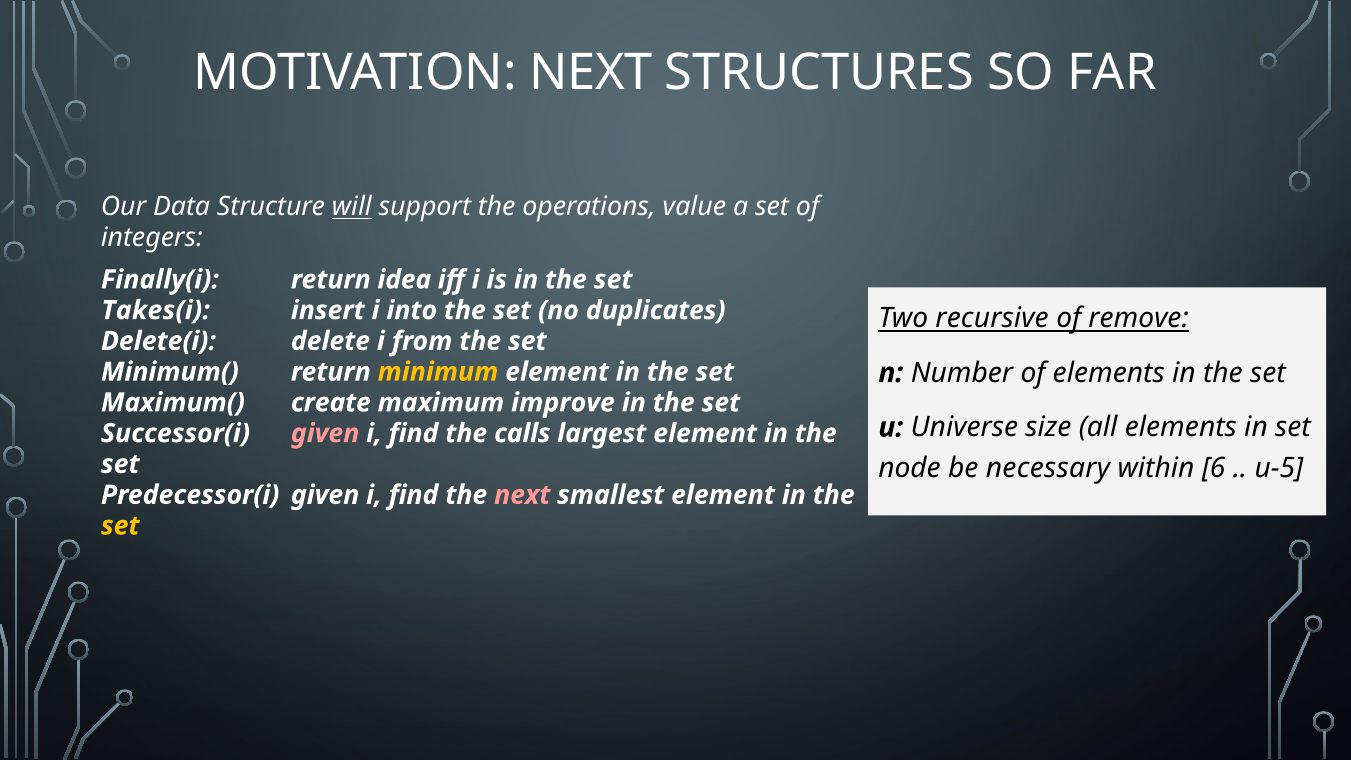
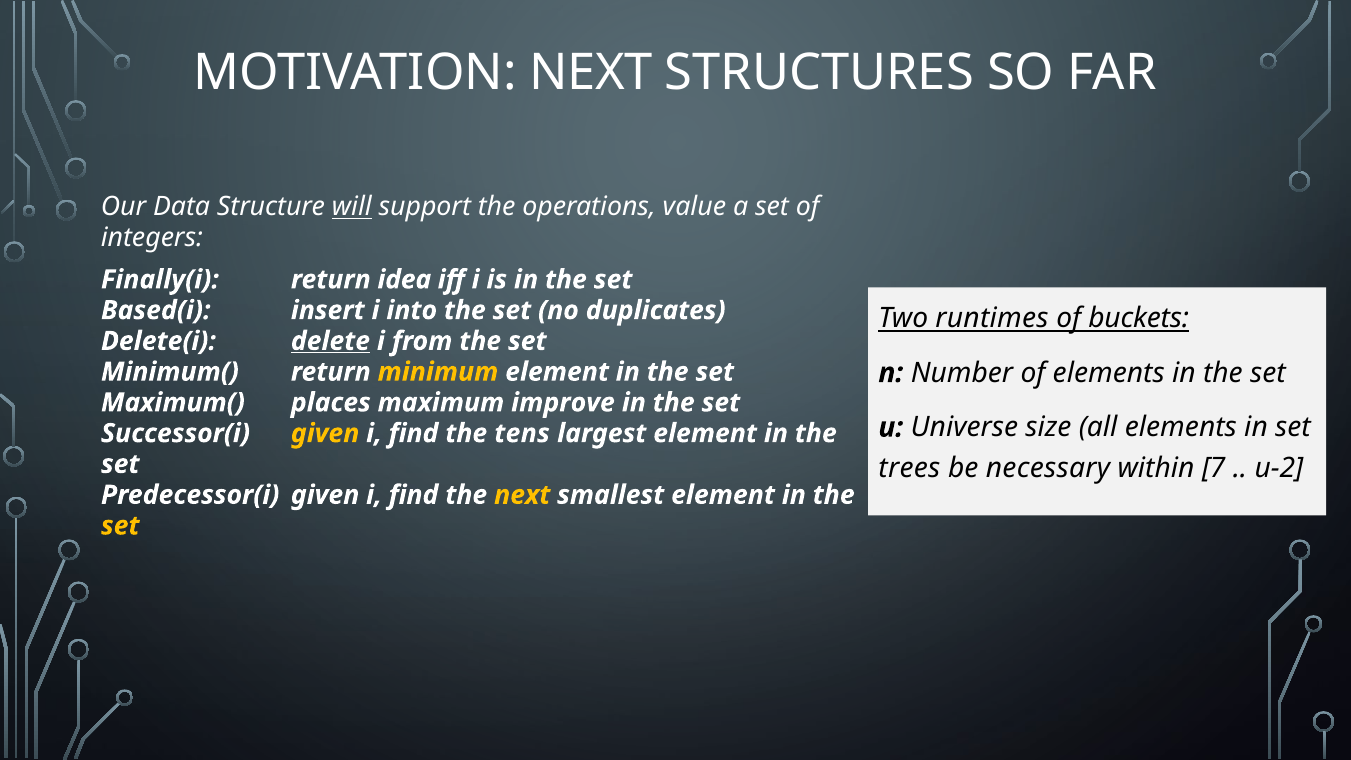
Takes(i: Takes(i -> Based(i
recursive: recursive -> runtimes
remove: remove -> buckets
delete underline: none -> present
create: create -> places
given at (325, 433) colour: pink -> yellow
calls: calls -> tens
node: node -> trees
6: 6 -> 7
u-5: u-5 -> u-2
next at (522, 495) colour: pink -> yellow
